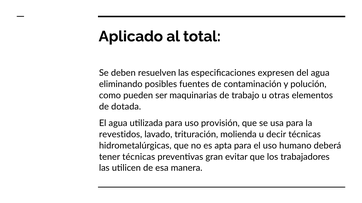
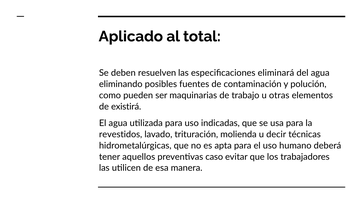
expresen: expresen -> eliminará
dotada: dotada -> existirá
provisión: provisión -> indicadas
tener técnicas: técnicas -> aquellos
gran: gran -> caso
